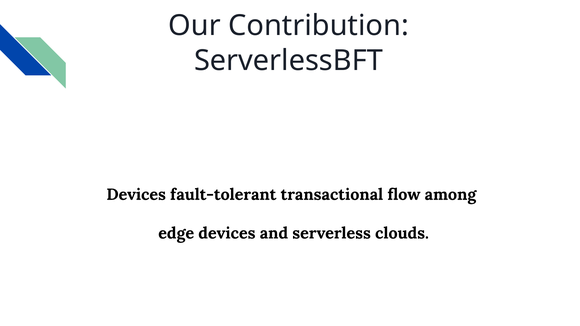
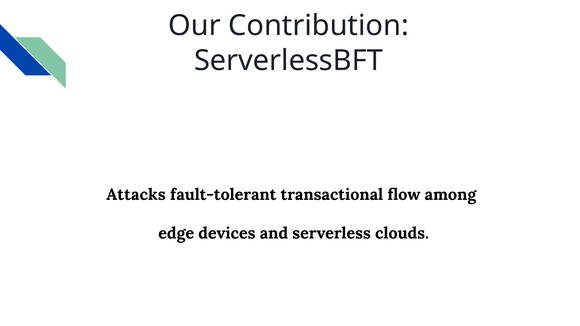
Devices at (136, 195): Devices -> Attacks
